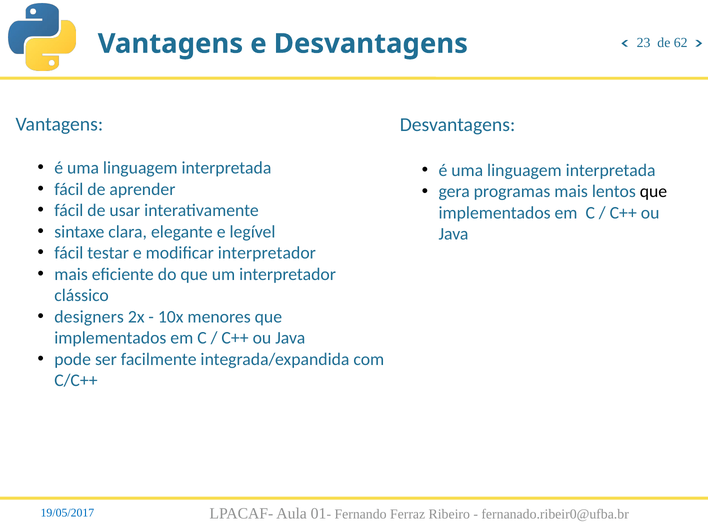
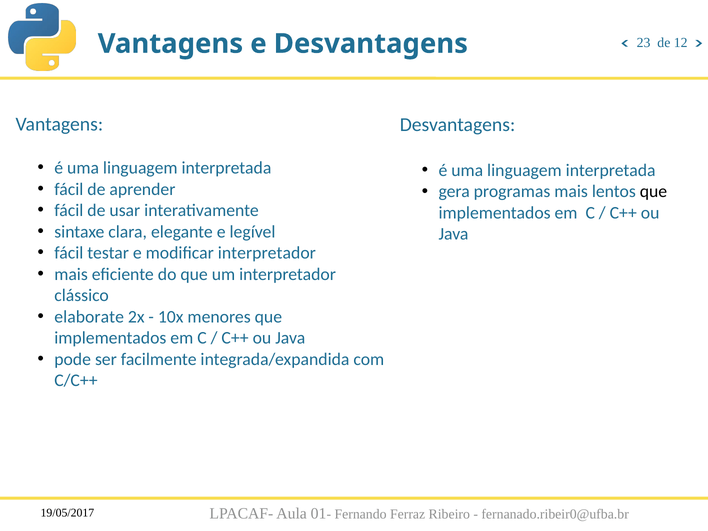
62: 62 -> 12
designers: designers -> elaborate
19/05/2017 colour: blue -> black
